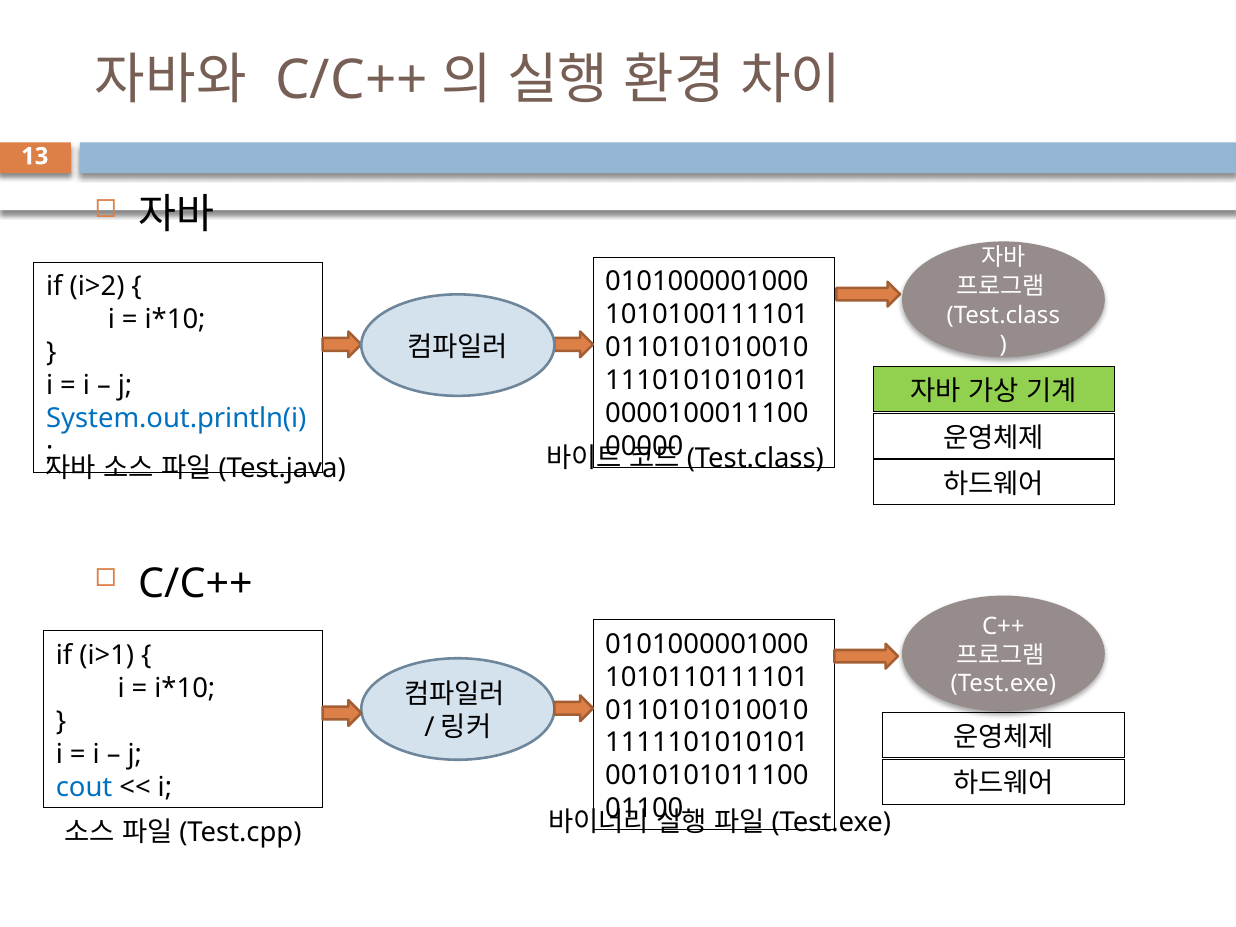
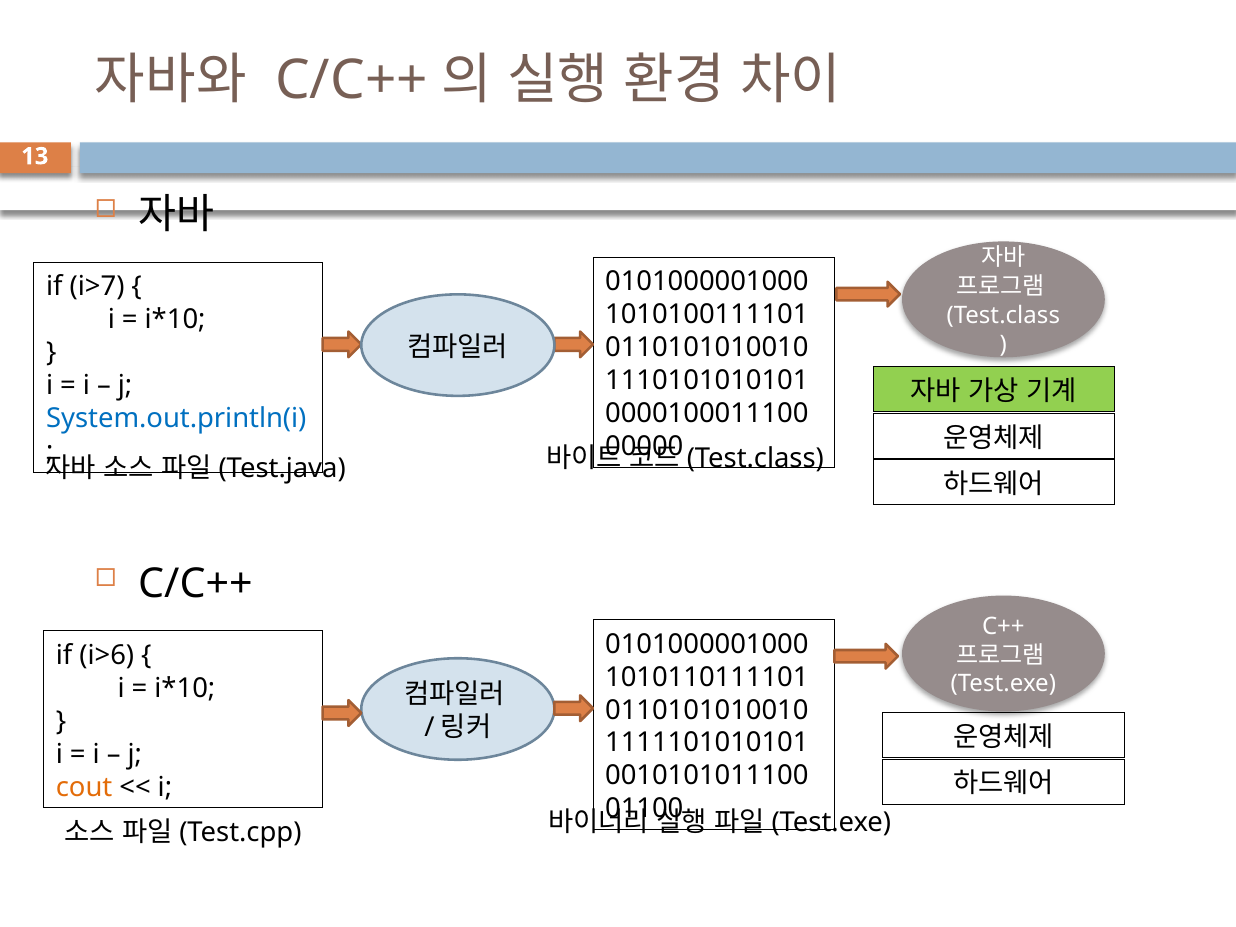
i>2: i>2 -> i>7
i>1: i>1 -> i>6
cout colour: blue -> orange
